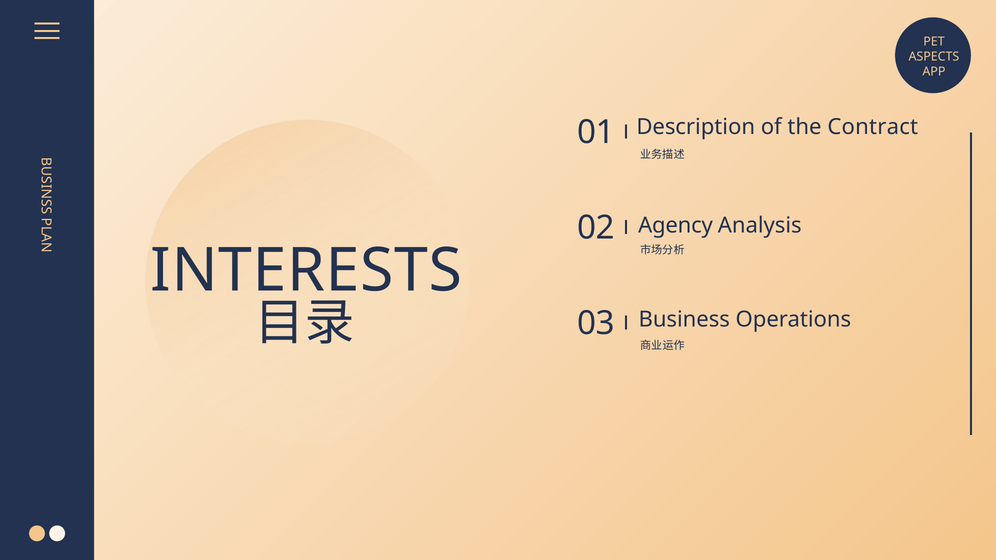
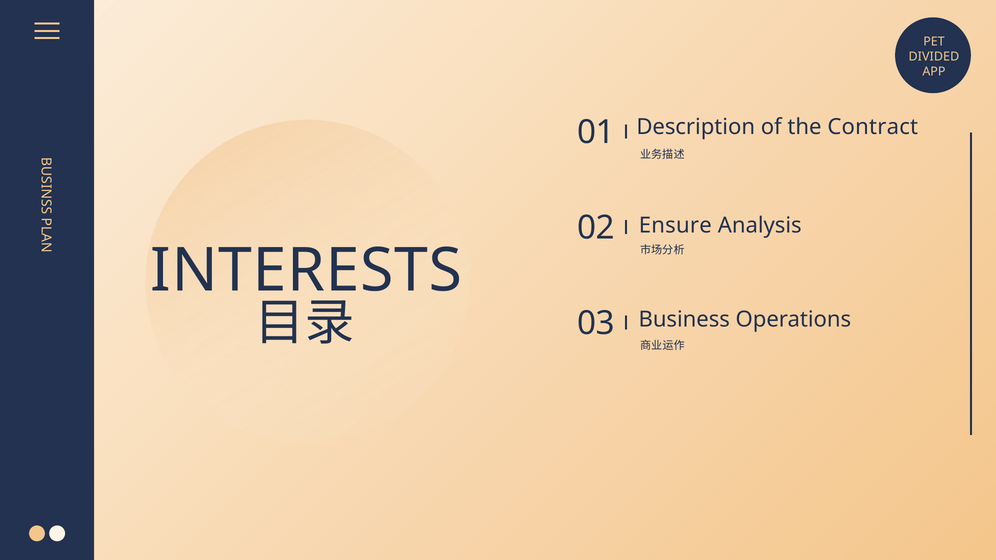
ASPECTS: ASPECTS -> DIVIDED
Agency: Agency -> Ensure
